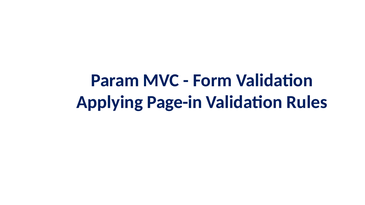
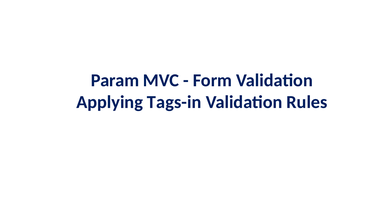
Page-in: Page-in -> Tags-in
